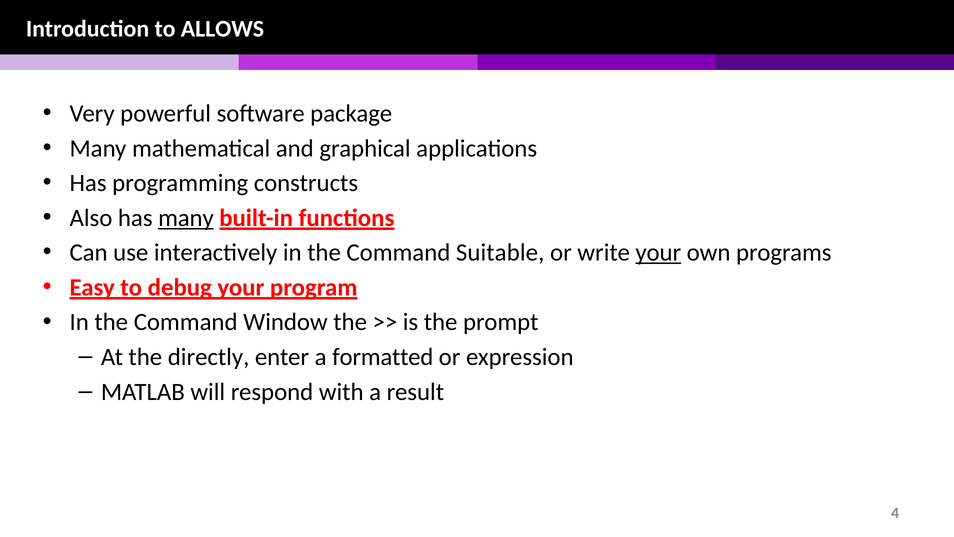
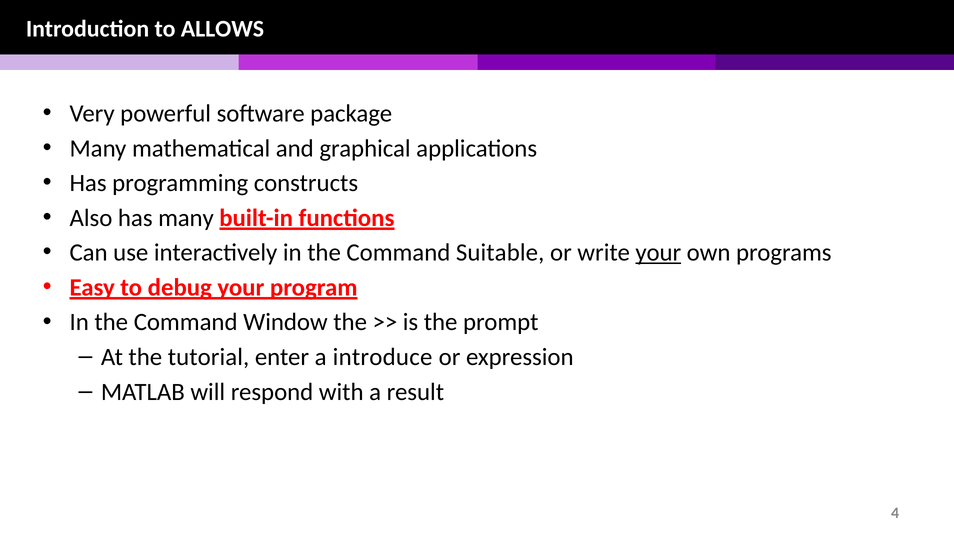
many at (186, 218) underline: present -> none
directly: directly -> tutorial
formatted: formatted -> introduce
